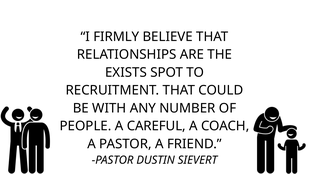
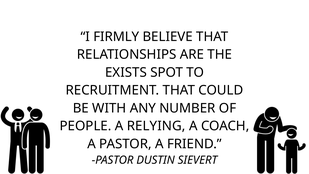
CAREFUL: CAREFUL -> RELYING
